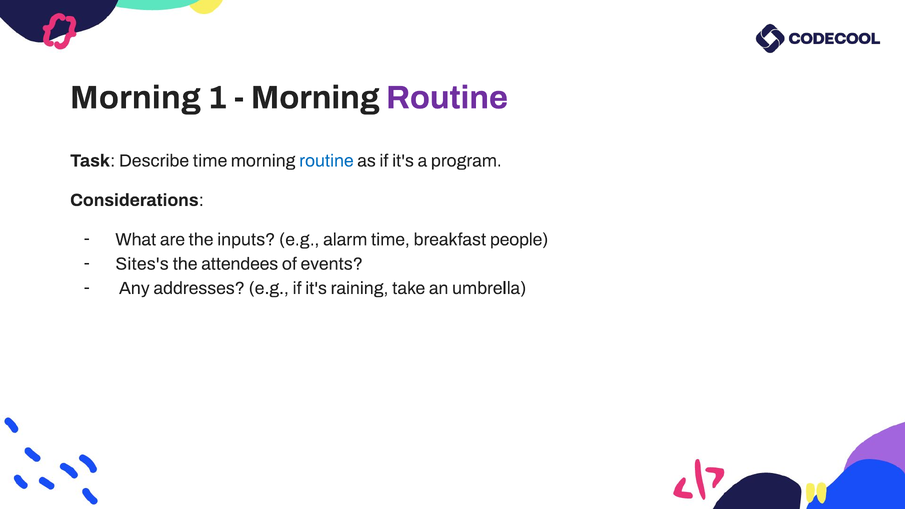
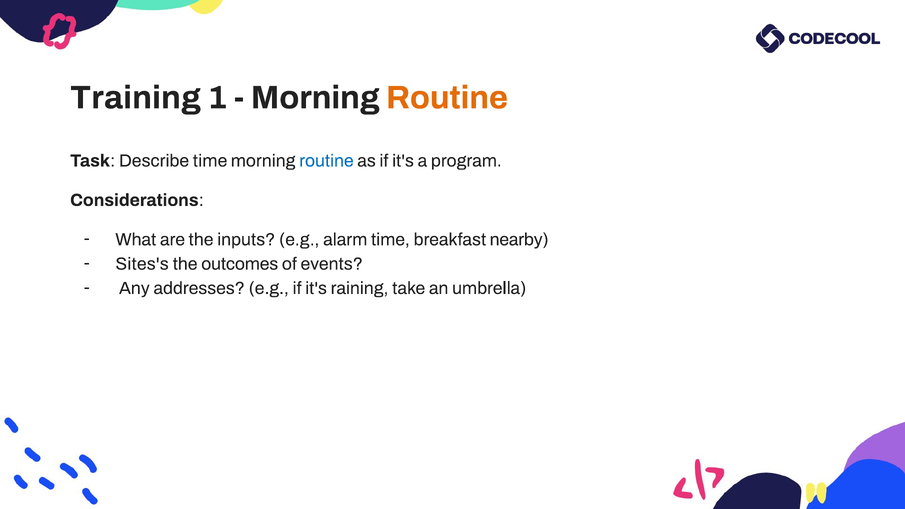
Morning at (135, 98): Morning -> Training
Routine at (447, 98) colour: purple -> orange
people: people -> nearby
attendees: attendees -> outcomes
